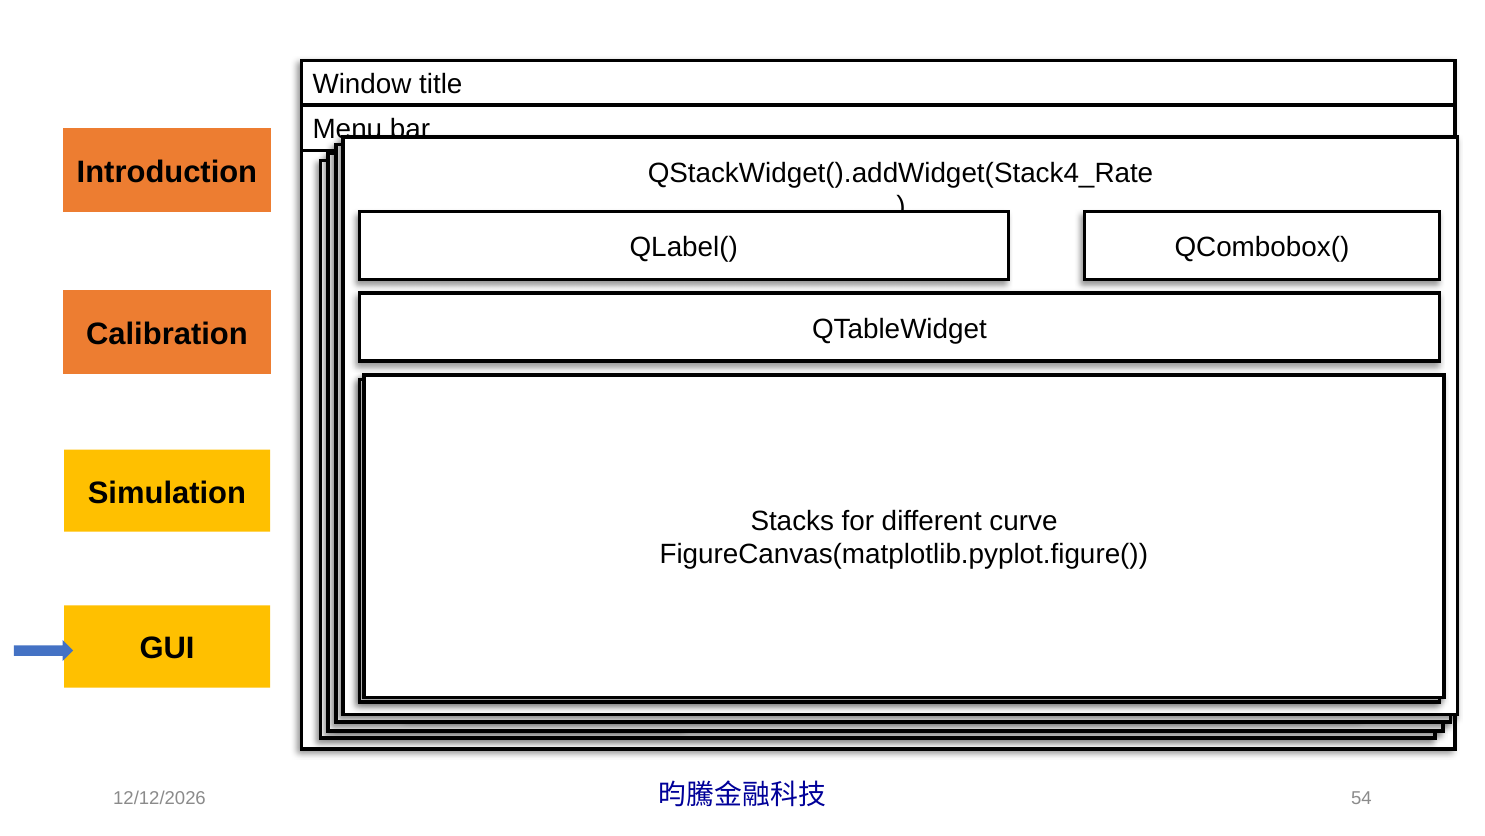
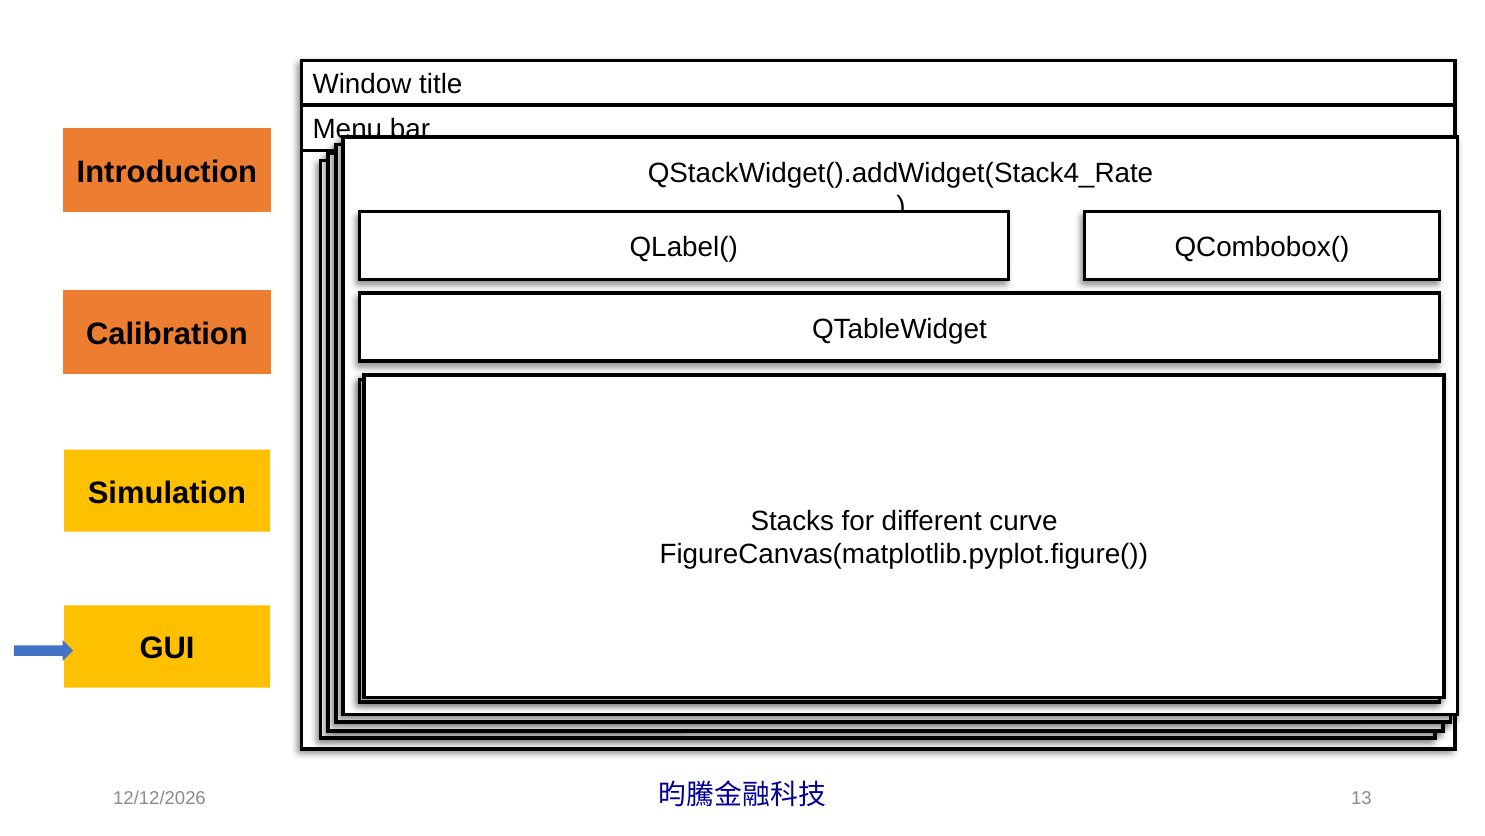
54: 54 -> 13
